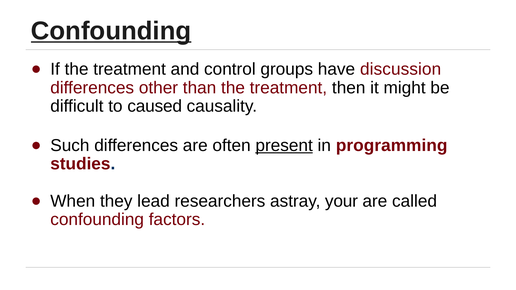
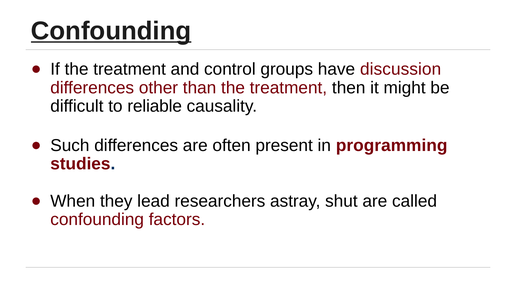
caused: caused -> reliable
present underline: present -> none
your: your -> shut
